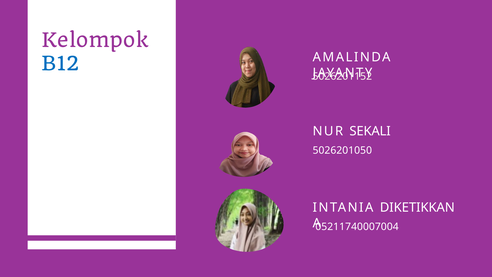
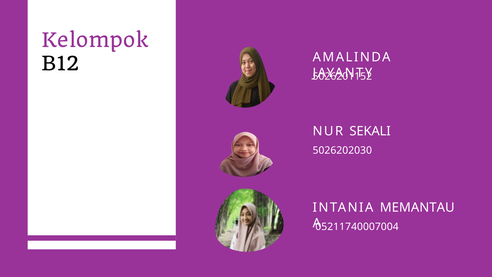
B12 colour: blue -> black
5026201050: 5026201050 -> 5026202030
DIKETIKKAN: DIKETIKKAN -> MEMANTAU
